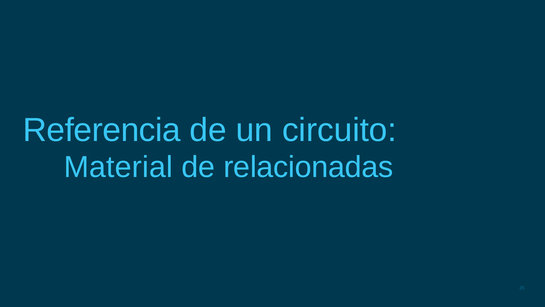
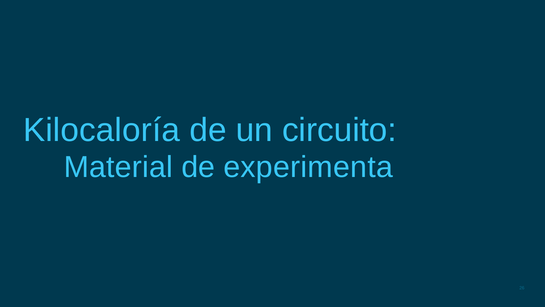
Referencia: Referencia -> Kilocaloría
relacionadas: relacionadas -> experimenta
